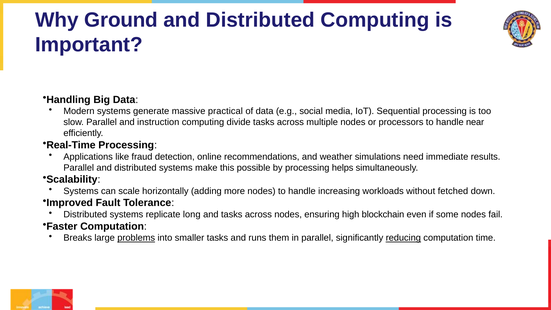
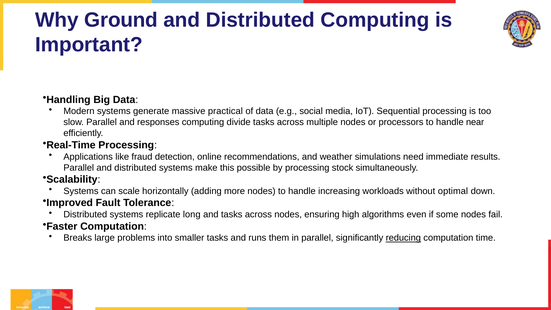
instruction: instruction -> responses
helps: helps -> stock
fetched: fetched -> optimal
blockchain: blockchain -> algorithms
problems underline: present -> none
